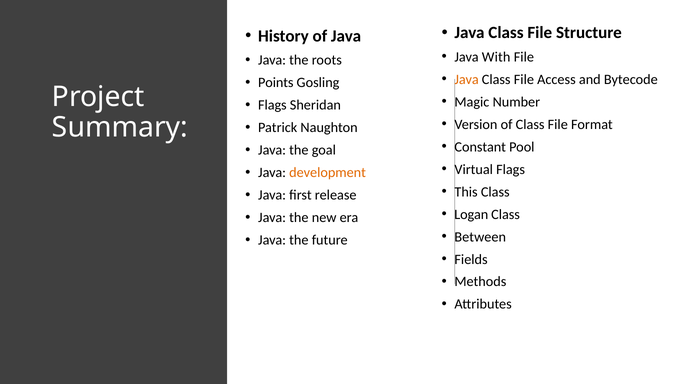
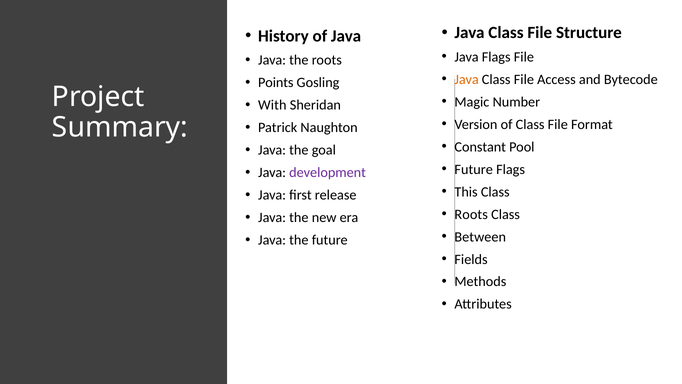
Java With: With -> Flags
Flags at (272, 105): Flags -> With
Virtual at (474, 169): Virtual -> Future
development colour: orange -> purple
Logan at (471, 214): Logan -> Roots
